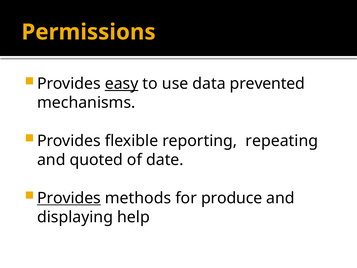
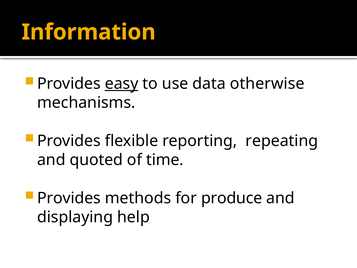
Permissions: Permissions -> Information
prevented: prevented -> otherwise
date: date -> time
Provides at (69, 198) underline: present -> none
